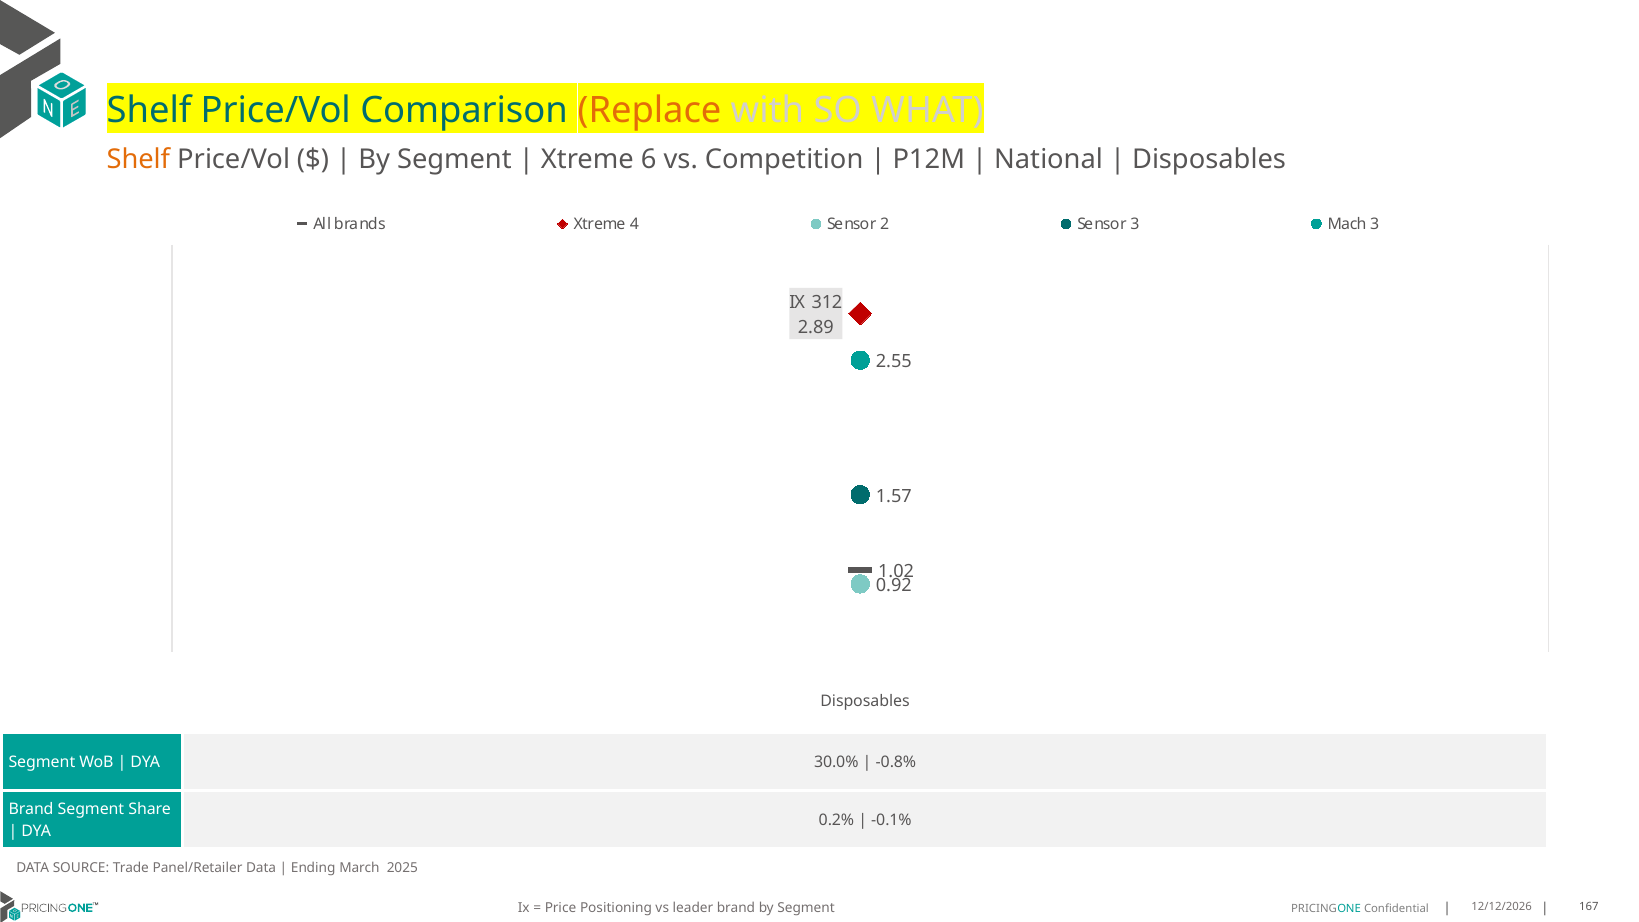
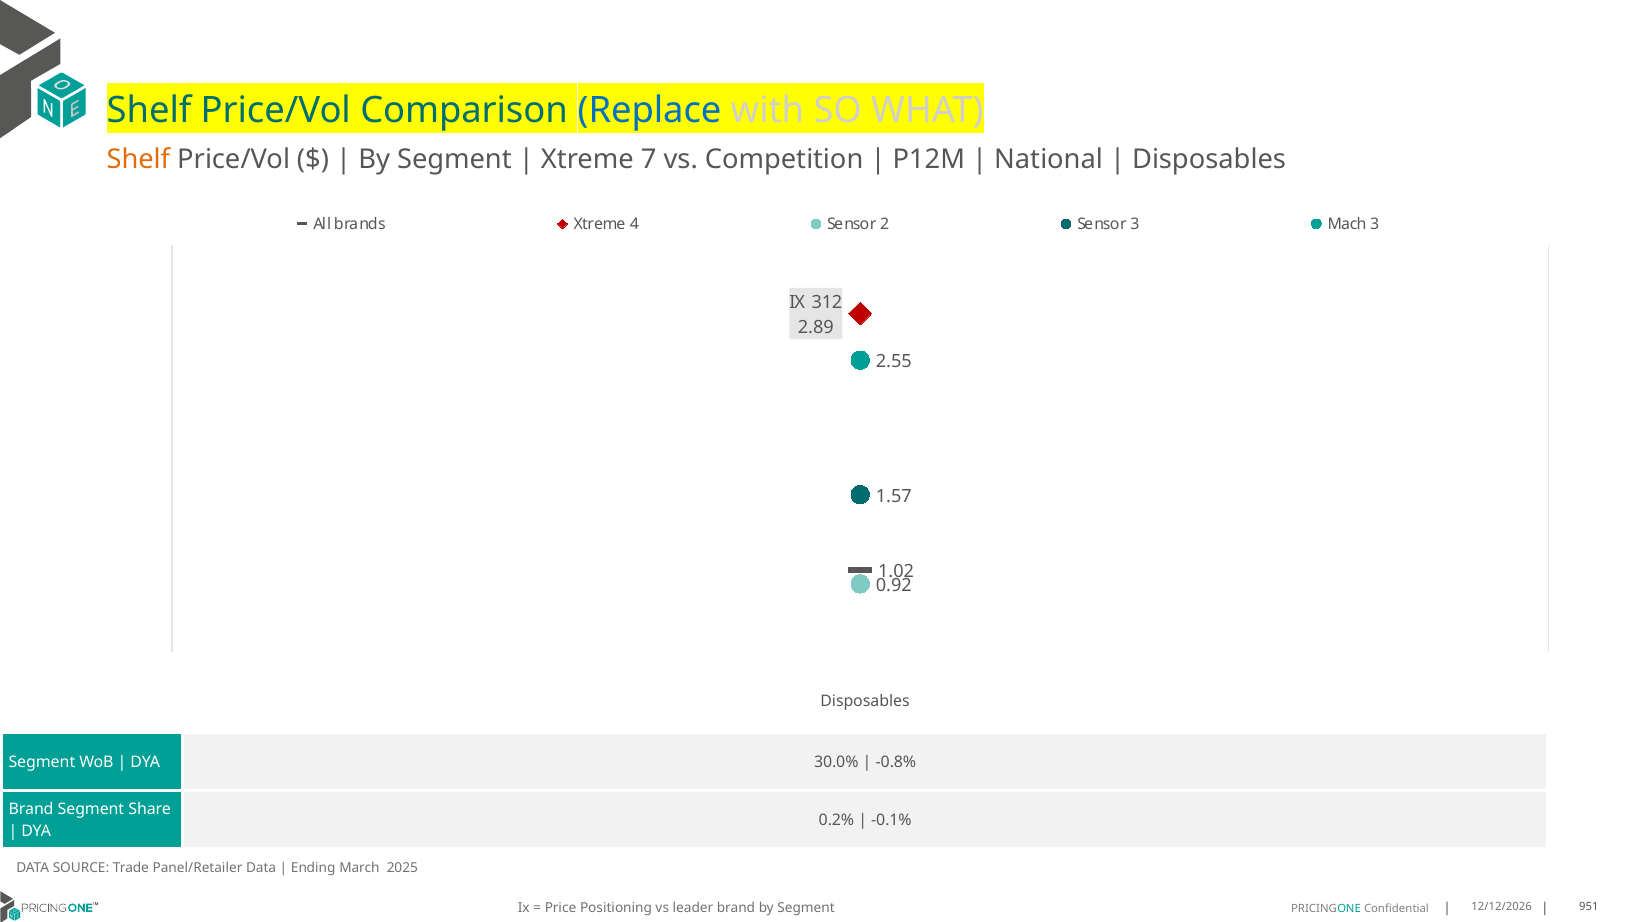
Replace colour: orange -> blue
6: 6 -> 7
167: 167 -> 951
